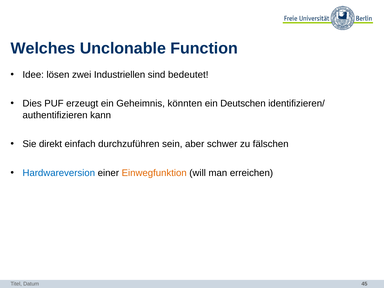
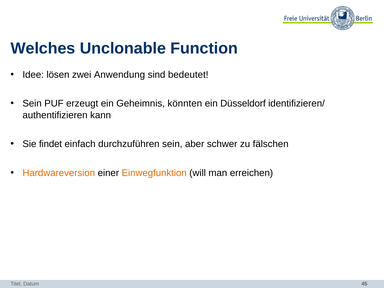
Industriellen: Industriellen -> Anwendung
Dies at (32, 103): Dies -> Sein
Deutschen: Deutschen -> Düsseldorf
direkt: direkt -> findet
Hardwareversion colour: blue -> orange
